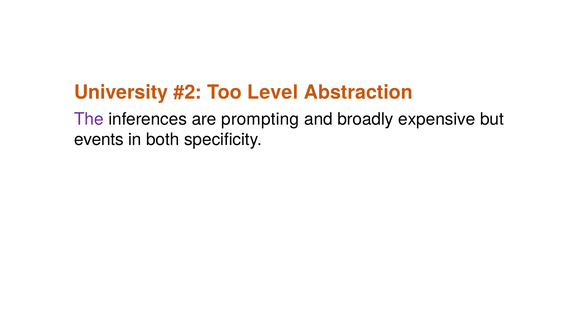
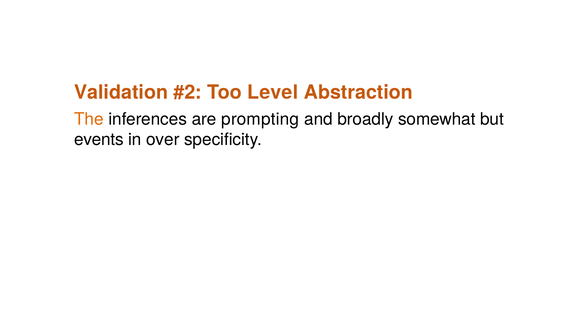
University: University -> Validation
The colour: purple -> orange
expensive: expensive -> somewhat
both: both -> over
